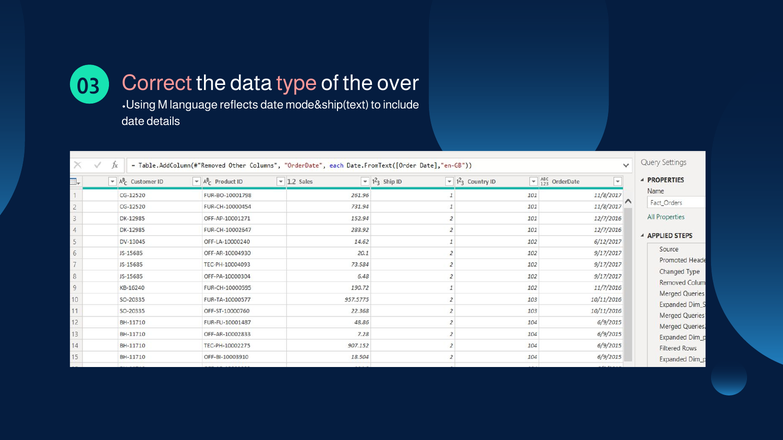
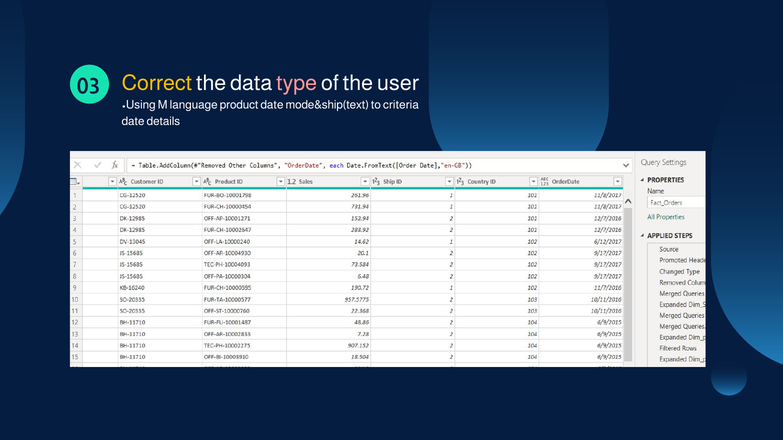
Correct colour: pink -> yellow
over: over -> user
reflects: reflects -> product
include: include -> criteria
